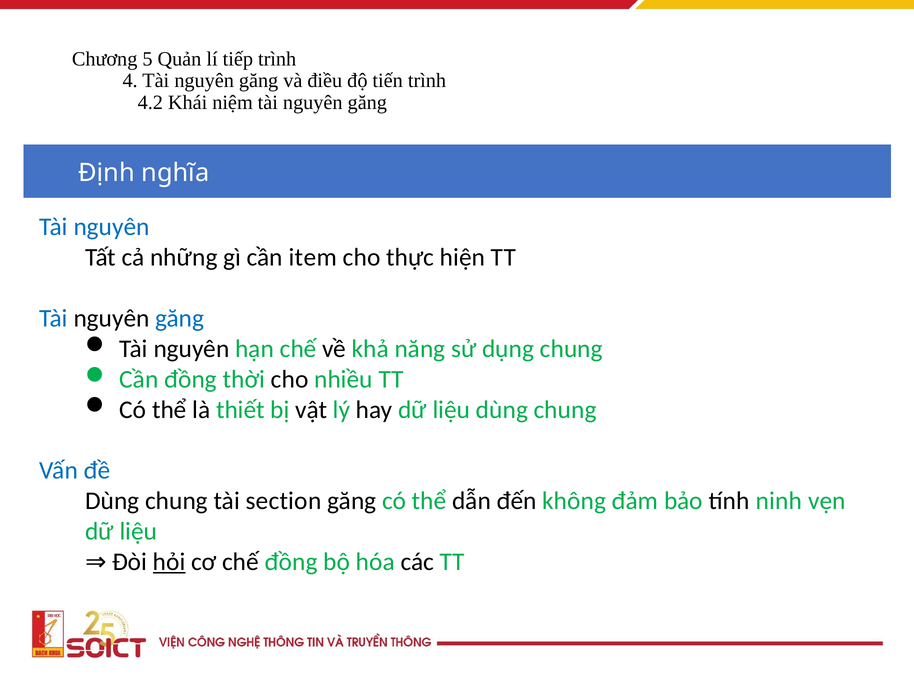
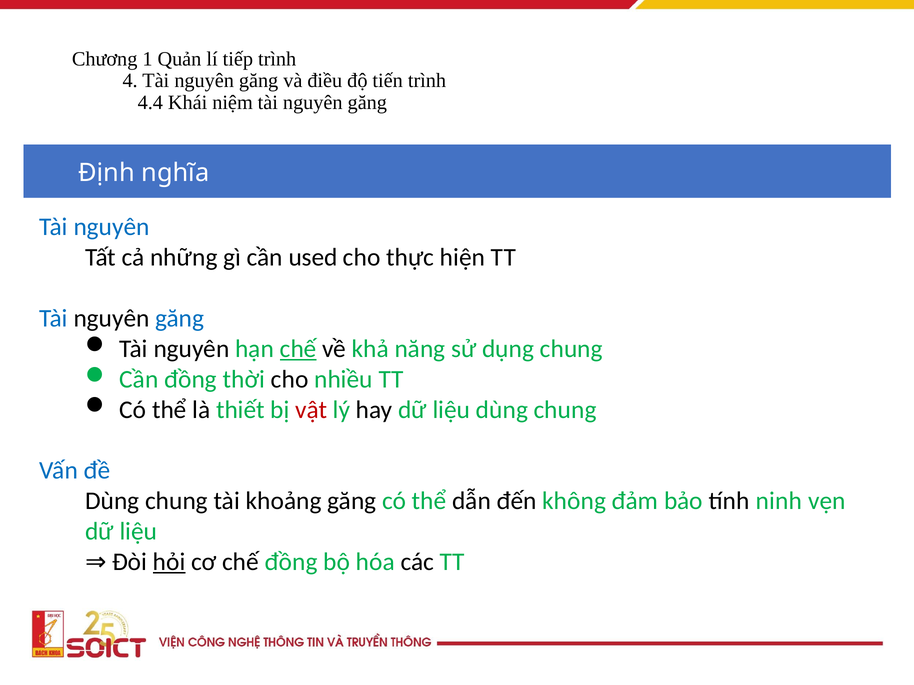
5: 5 -> 1
4.2: 4.2 -> 4.4
item: item -> used
chế at (298, 349) underline: none -> present
vật colour: black -> red
section: section -> khoảng
